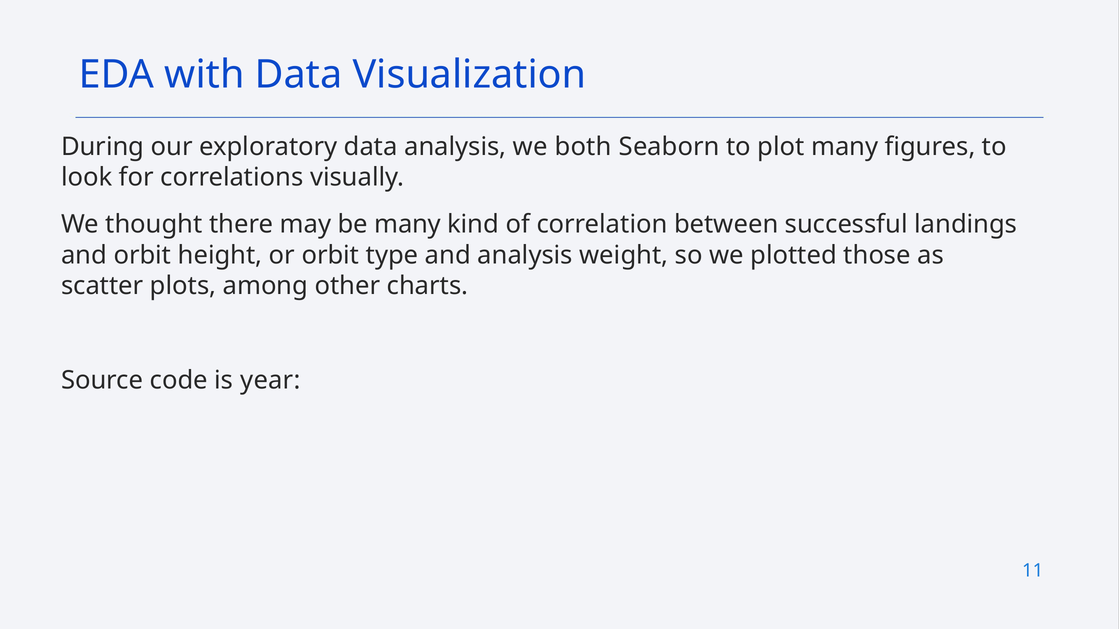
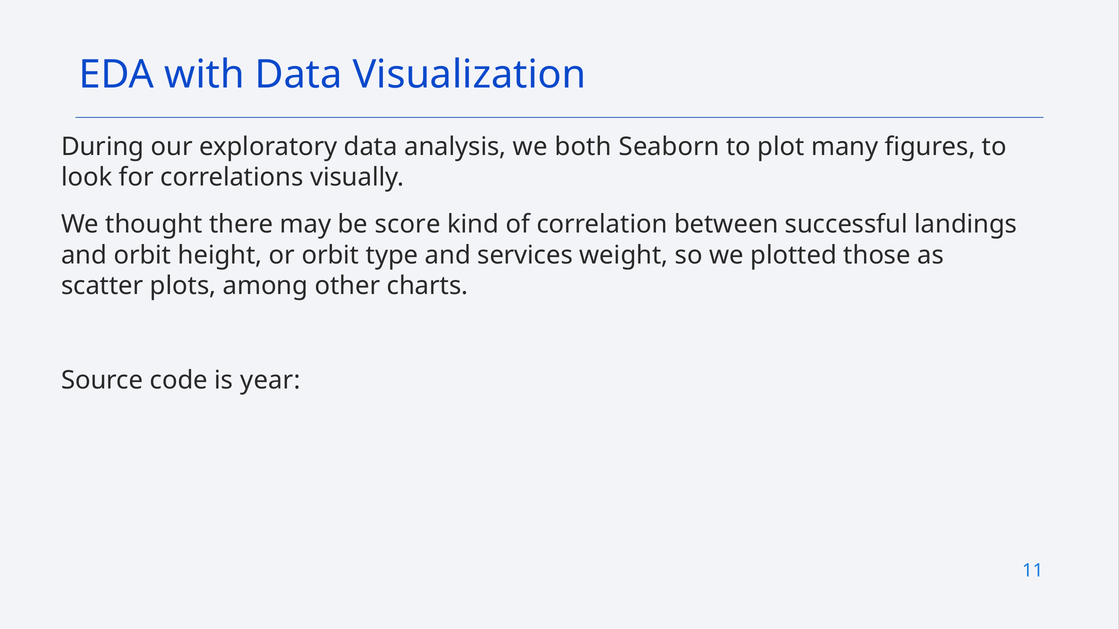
be many: many -> score
and analysis: analysis -> services
